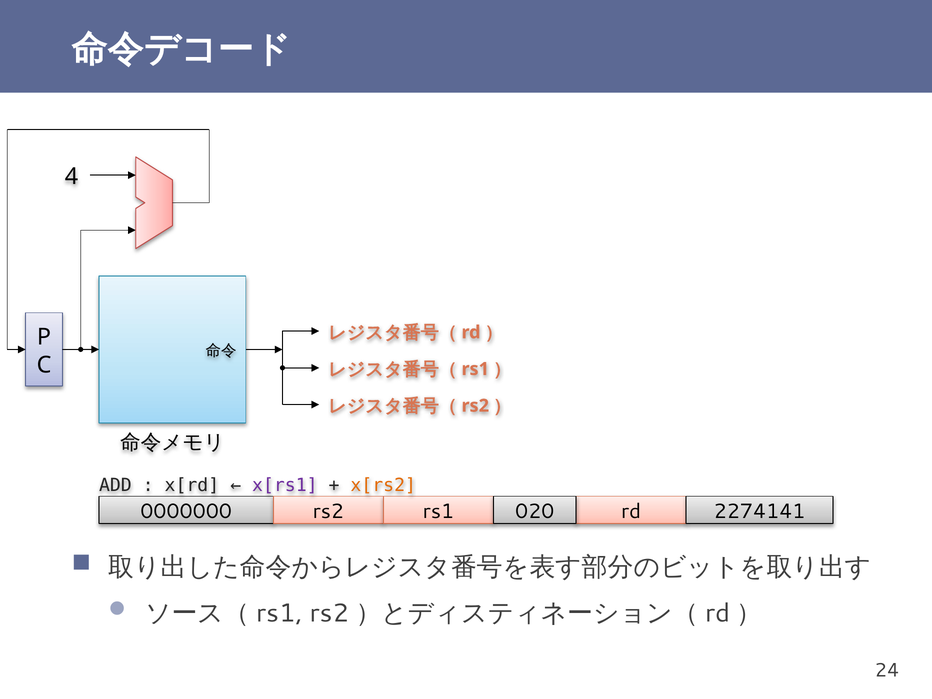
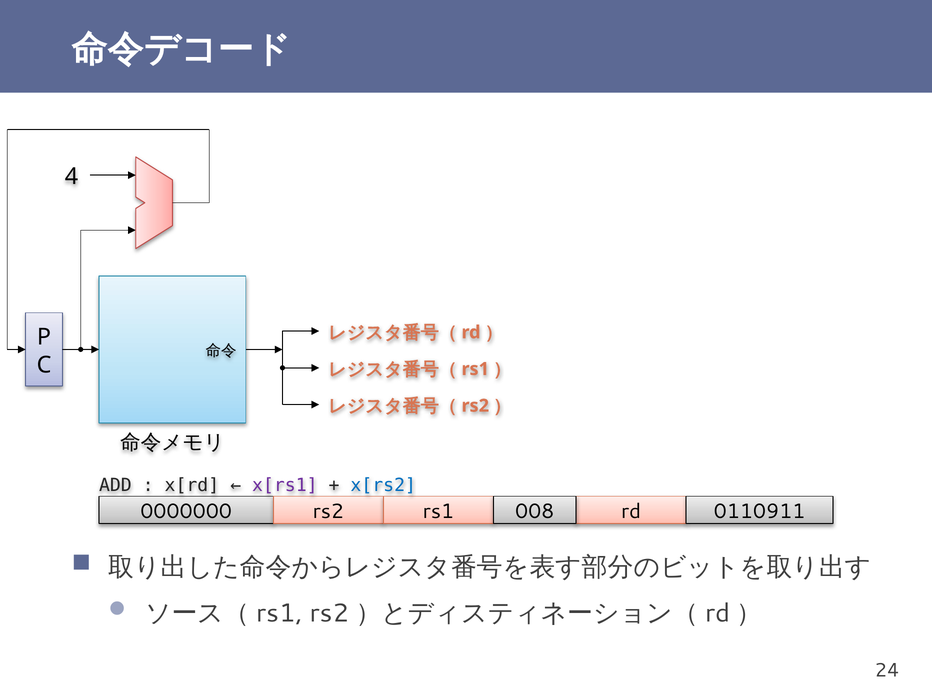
x[rs2 colour: orange -> blue
020: 020 -> 008
2274141: 2274141 -> 0110911
